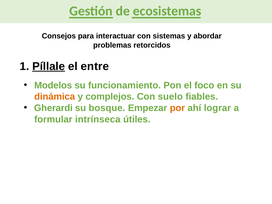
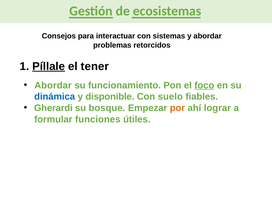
entre: entre -> tener
Modelos at (53, 85): Modelos -> Abordar
foco underline: none -> present
dinámica colour: orange -> blue
complejos: complejos -> disponible
intrínseca: intrínseca -> funciones
